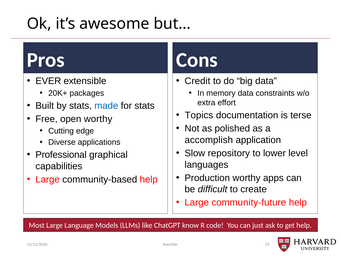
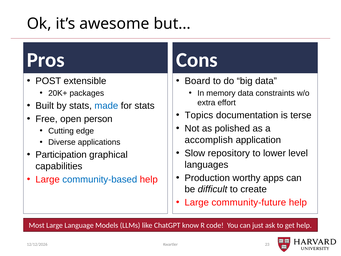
EVER: EVER -> POST
Credit: Credit -> Board
open worthy: worthy -> person
Professional: Professional -> Participation
community-based colour: black -> blue
